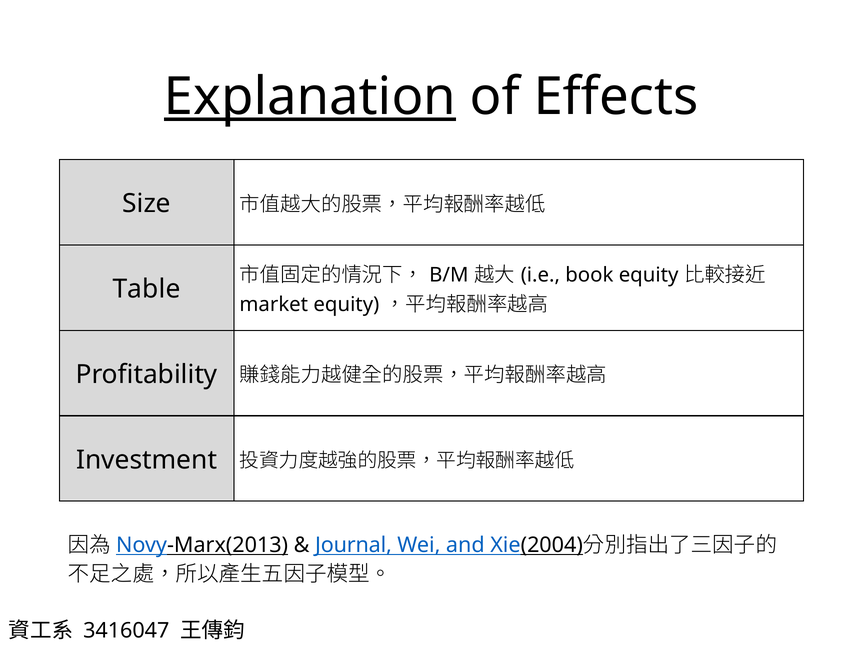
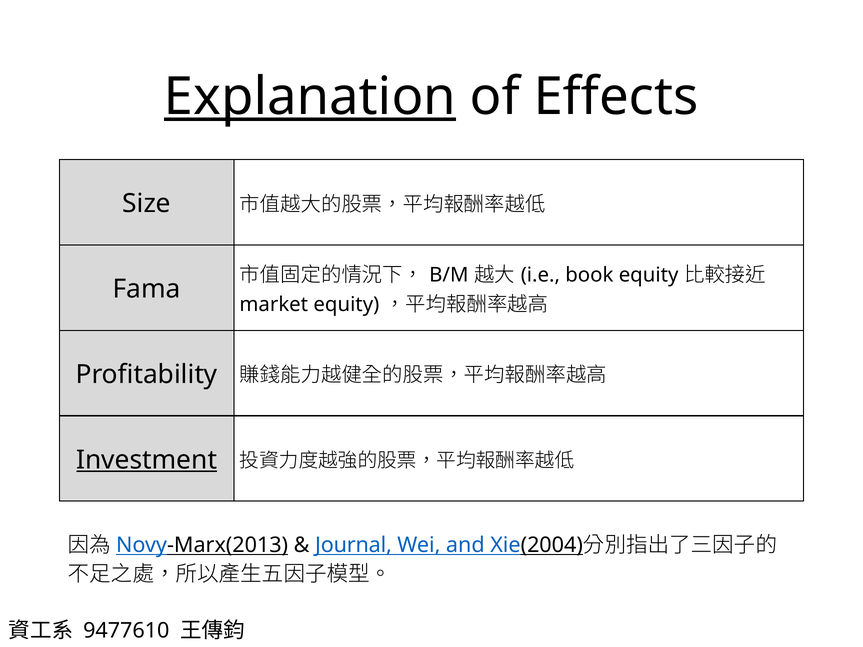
Table: Table -> Fama
Investment underline: none -> present
3416047: 3416047 -> 9477610
